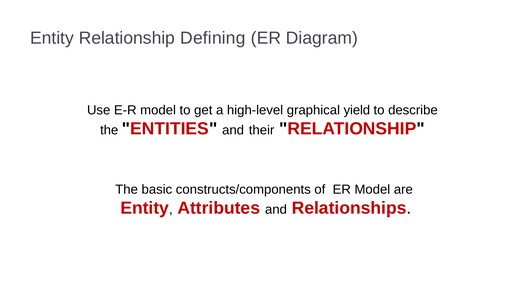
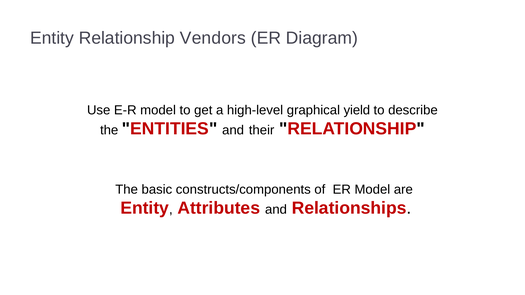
Defining: Defining -> Vendors
